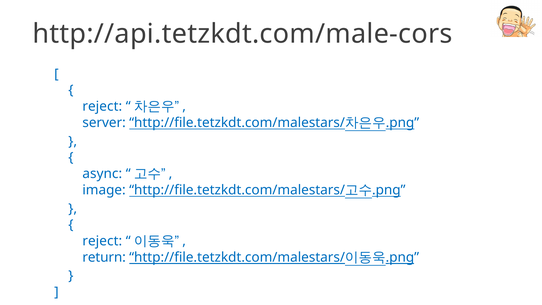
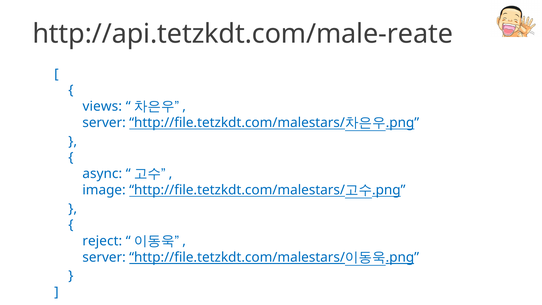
http://api.tetzkdt.com/male-cors: http://api.tetzkdt.com/male-cors -> http://api.tetzkdt.com/male-reate
reject at (102, 106): reject -> views
return at (104, 257): return -> server
